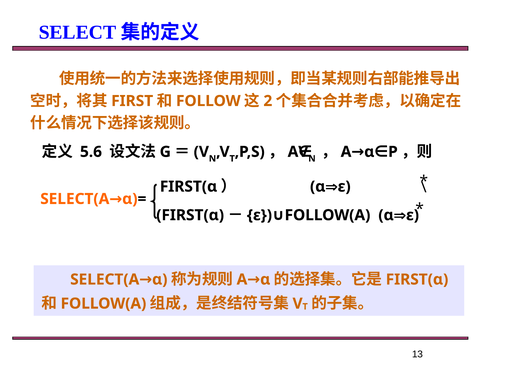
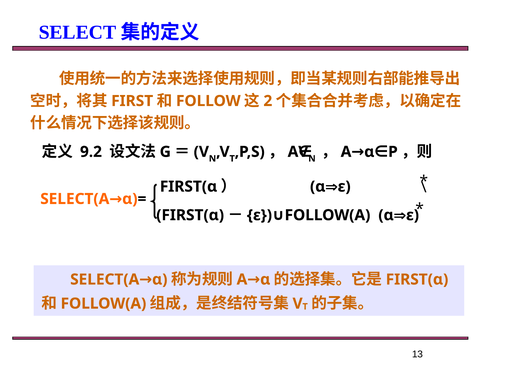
5.6: 5.6 -> 9.2
